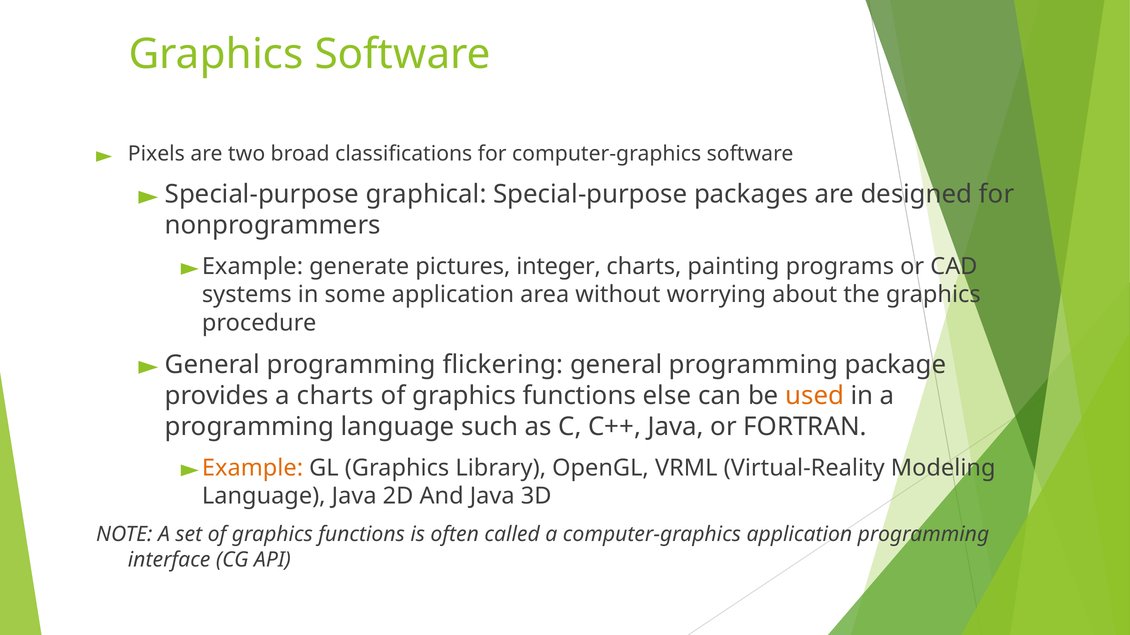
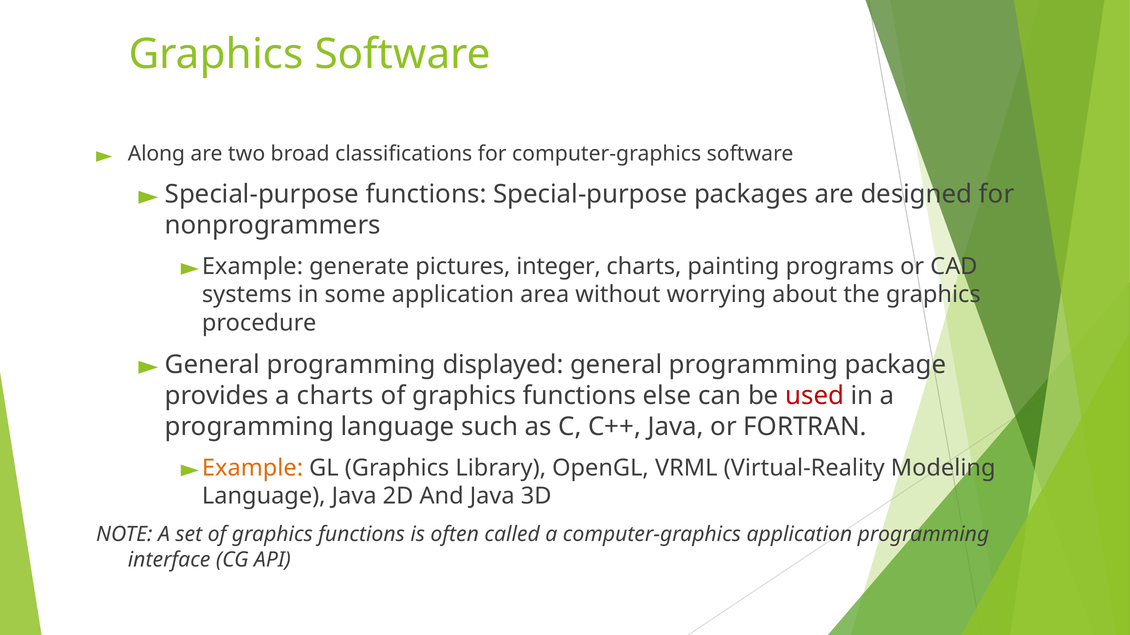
Pixels: Pixels -> Along
Special-purpose graphical: graphical -> functions
flickering: flickering -> displayed
used colour: orange -> red
